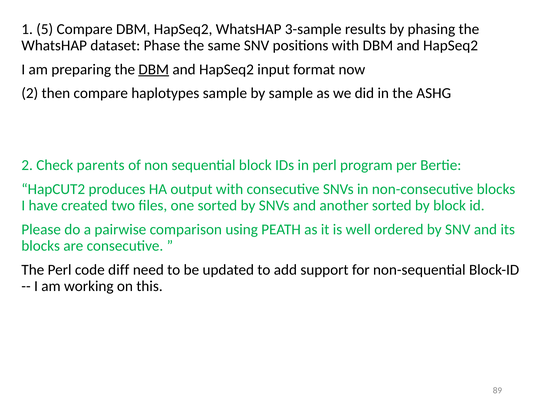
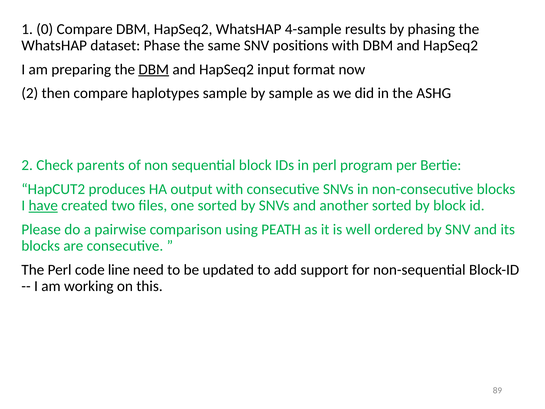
5: 5 -> 0
3-sample: 3-sample -> 4-sample
have underline: none -> present
diff: diff -> line
